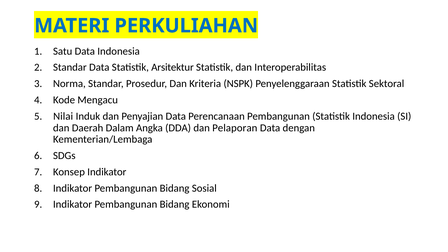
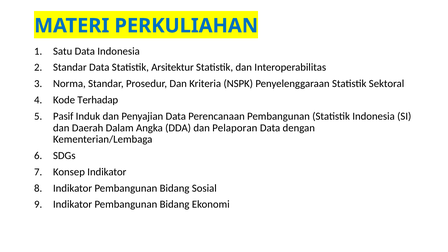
Mengacu: Mengacu -> Terhadap
Nilai: Nilai -> Pasif
